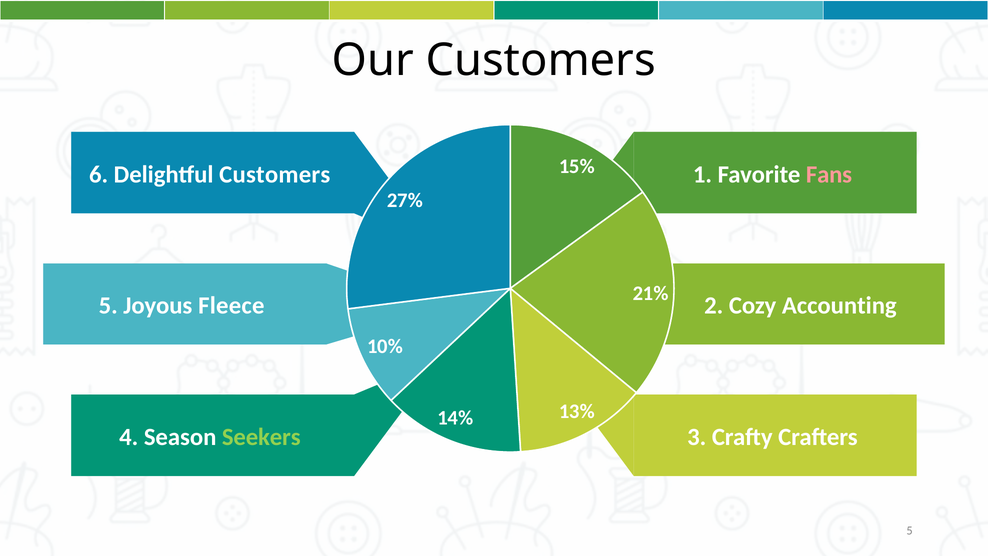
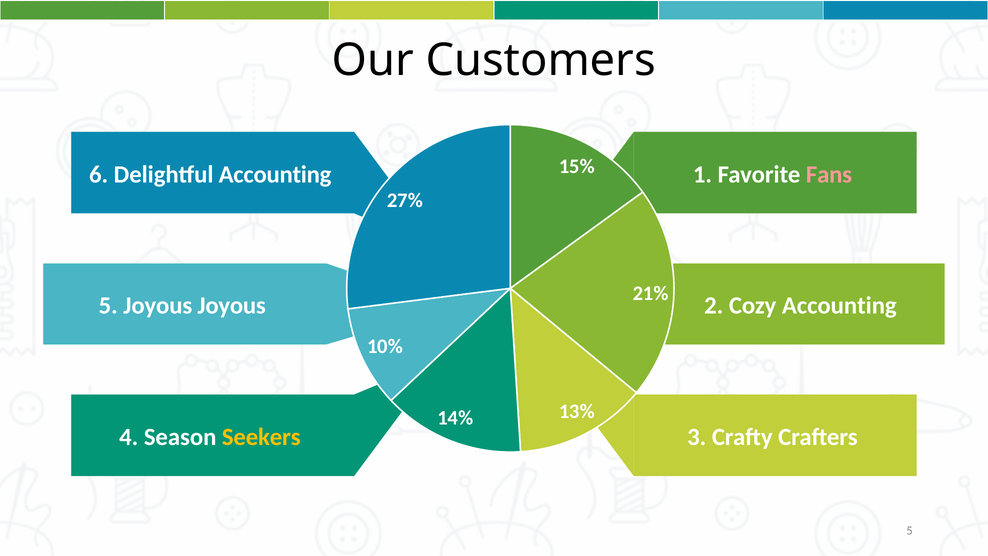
Delightful Customers: Customers -> Accounting
Joyous Fleece: Fleece -> Joyous
Seekers colour: light green -> yellow
